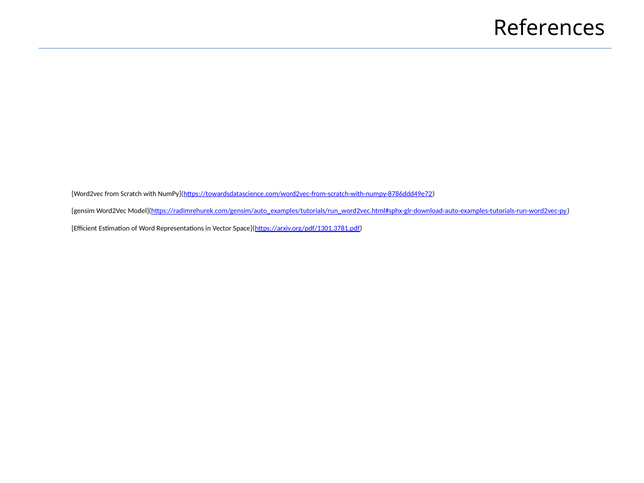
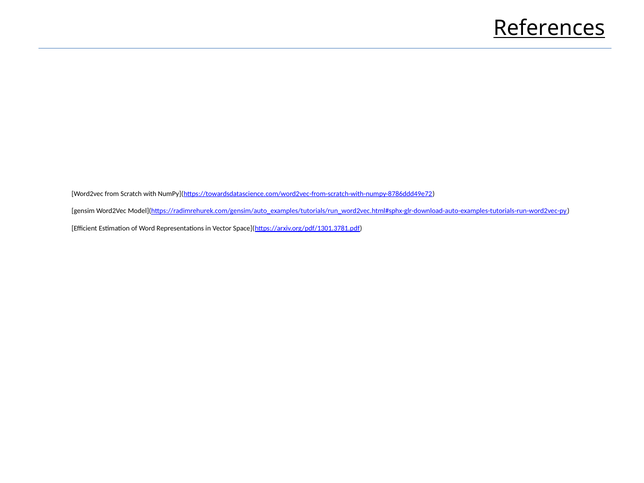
References underline: none -> present
